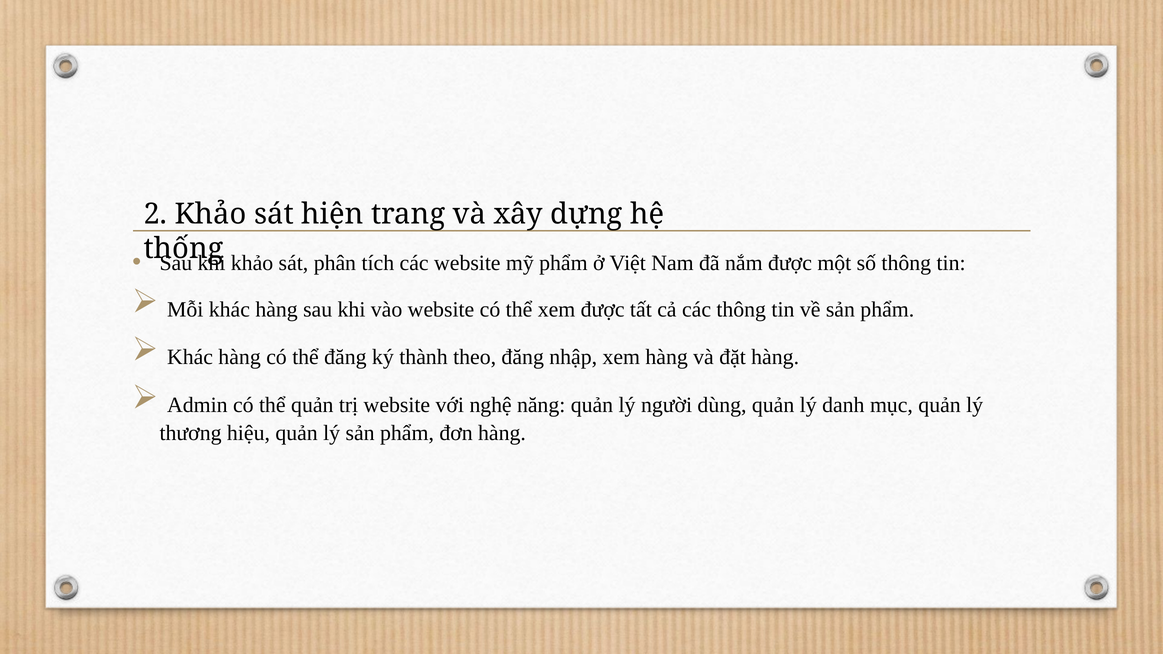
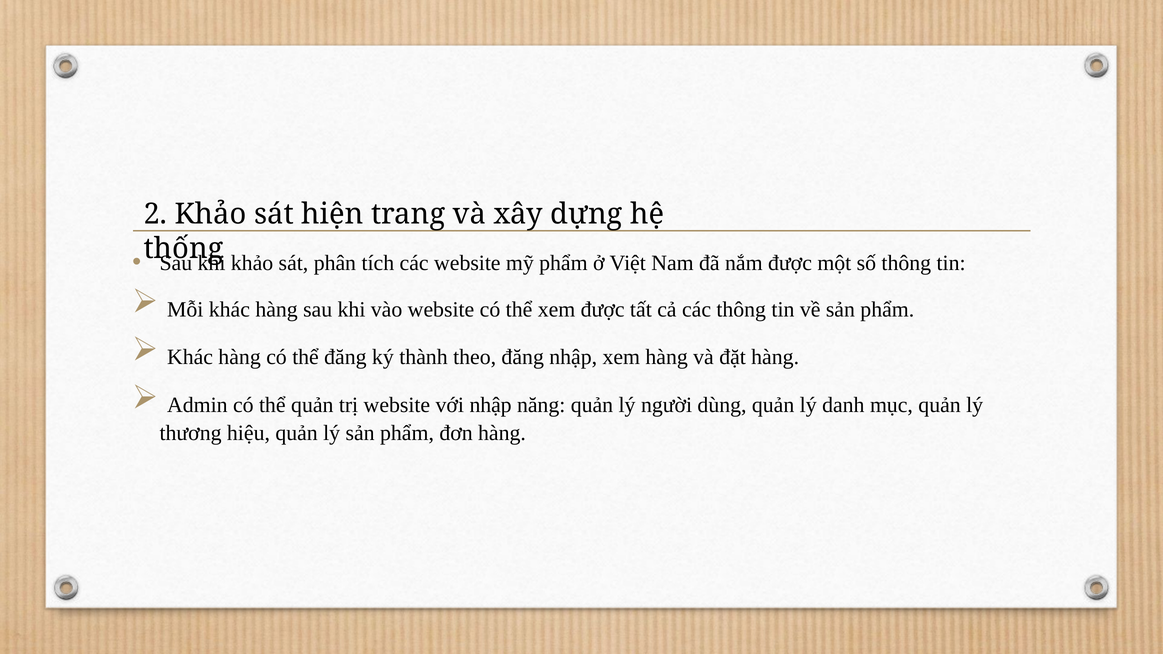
với nghệ: nghệ -> nhập
